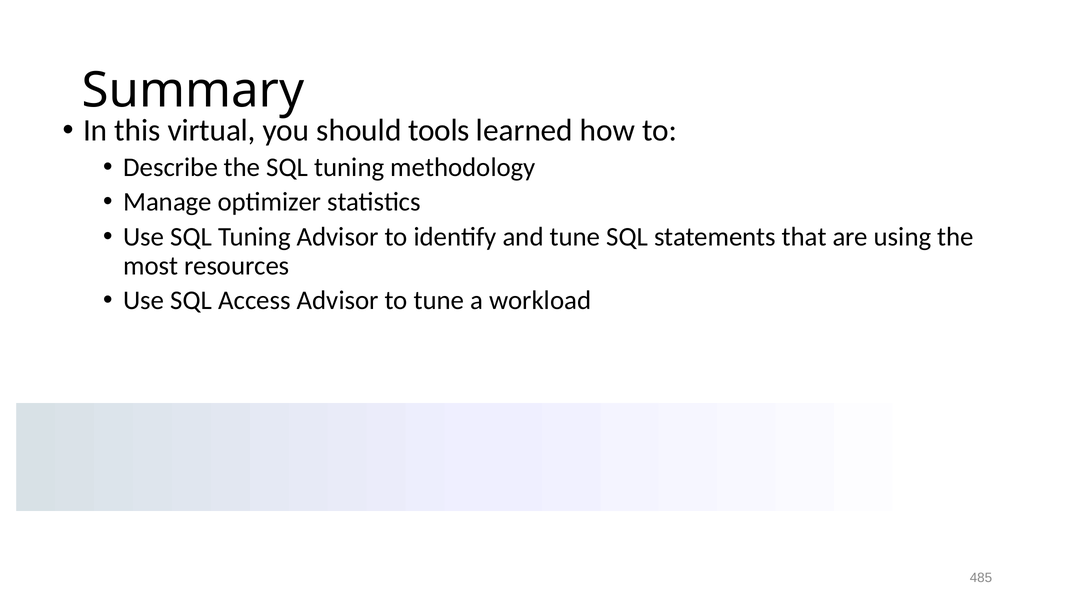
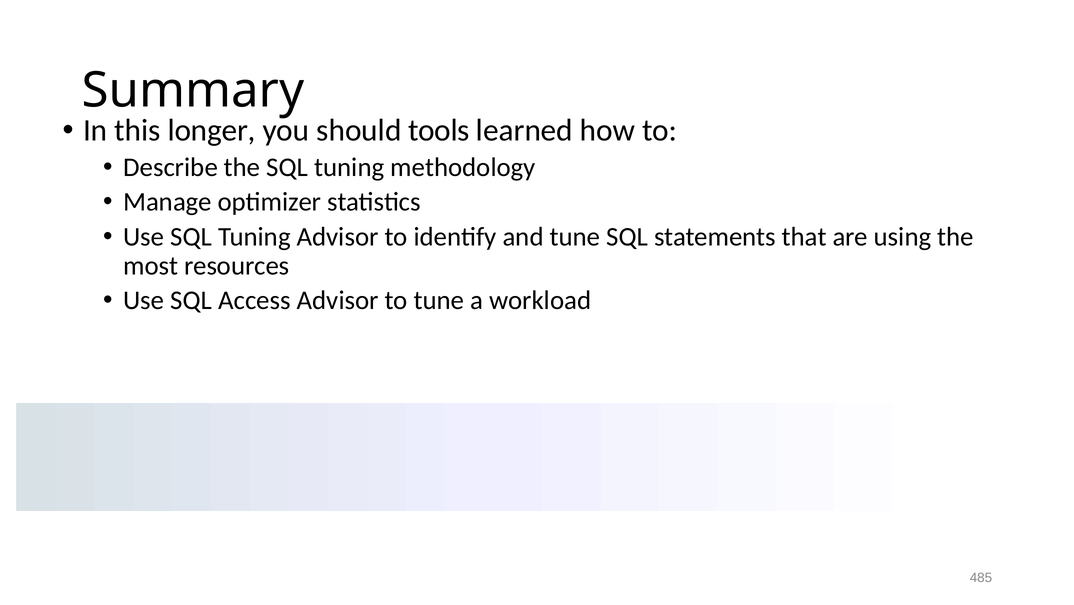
virtual: virtual -> longer
